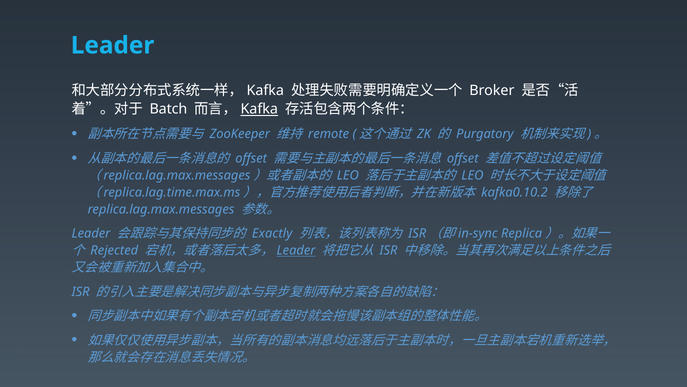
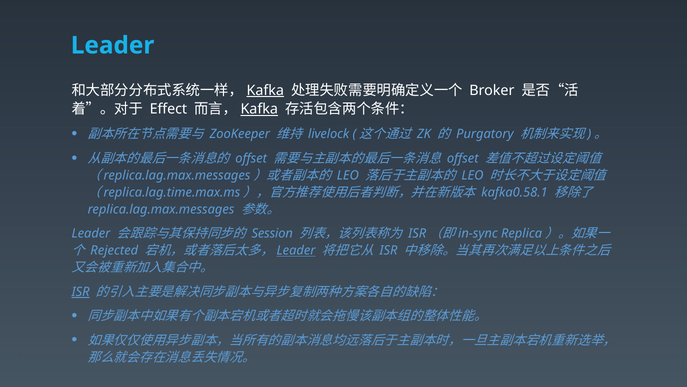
Kafka at (265, 90) underline: none -> present
Batch: Batch -> Effect
remote: remote -> livelock
kafka0.10.2: kafka0.10.2 -> kafka0.58.1
Exactly: Exactly -> Session
ISR at (81, 291) underline: none -> present
